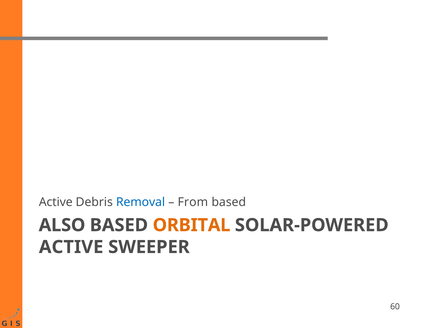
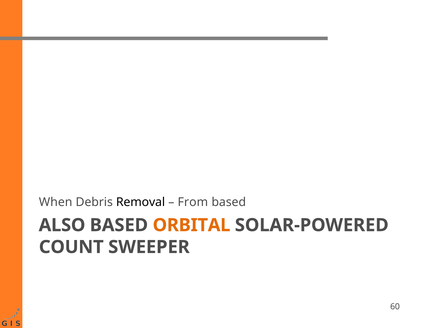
Active at (56, 202): Active -> When
Removal colour: blue -> black
ACTIVE at (71, 247): ACTIVE -> COUNT
